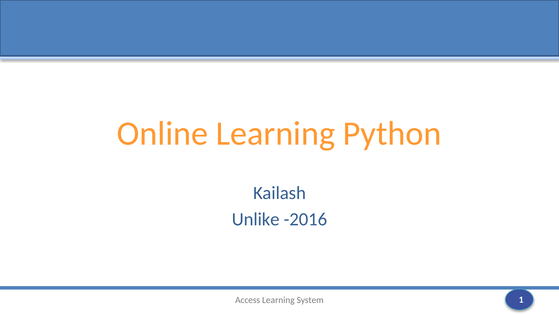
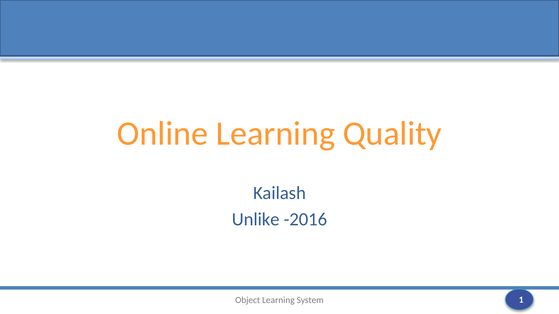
Python: Python -> Quality
Access: Access -> Object
